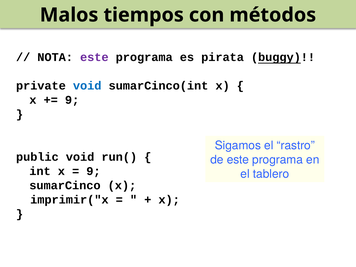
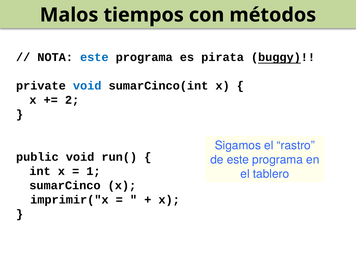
este at (94, 57) colour: purple -> blue
9 at (72, 100): 9 -> 2
9 at (93, 171): 9 -> 1
